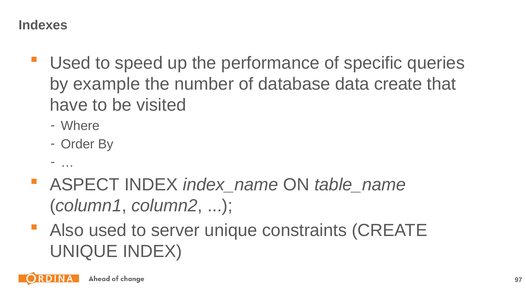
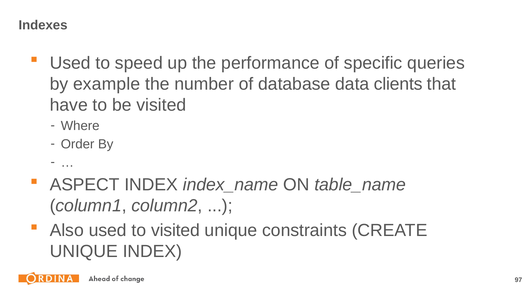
data create: create -> clients
to server: server -> visited
